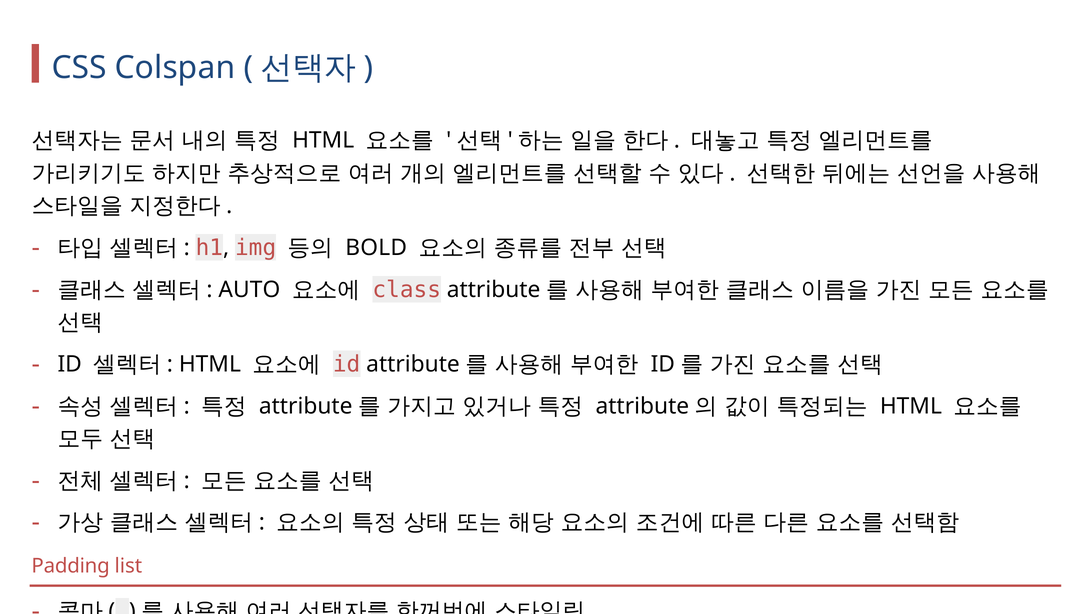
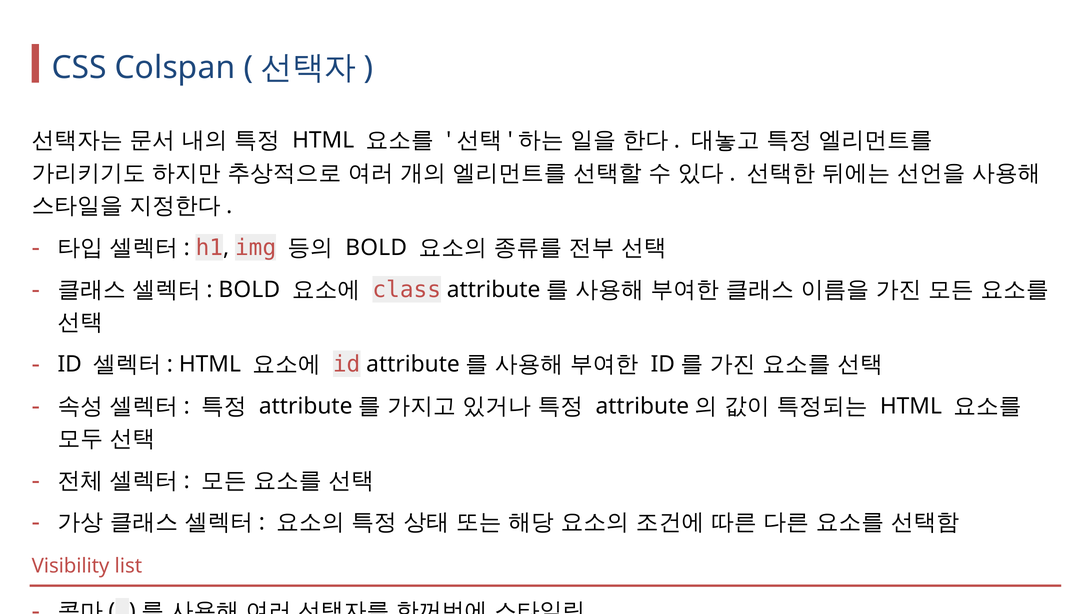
AUTO at (249, 289): AUTO -> BOLD
Padding: Padding -> Visibility
